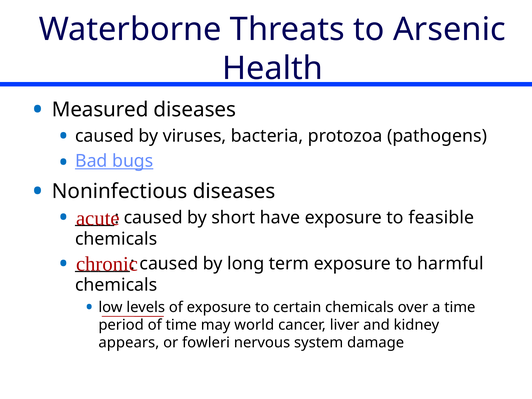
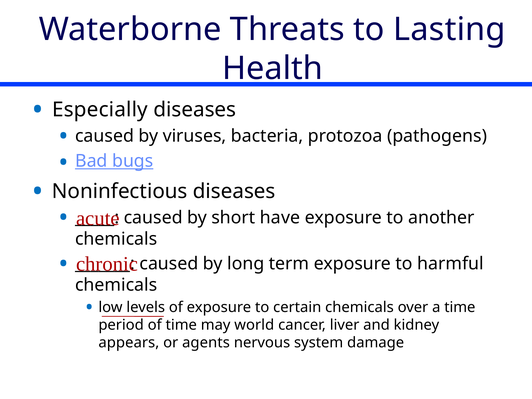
Arsenic: Arsenic -> Lasting
Measured: Measured -> Especially
feasible: feasible -> another
fowleri: fowleri -> agents
